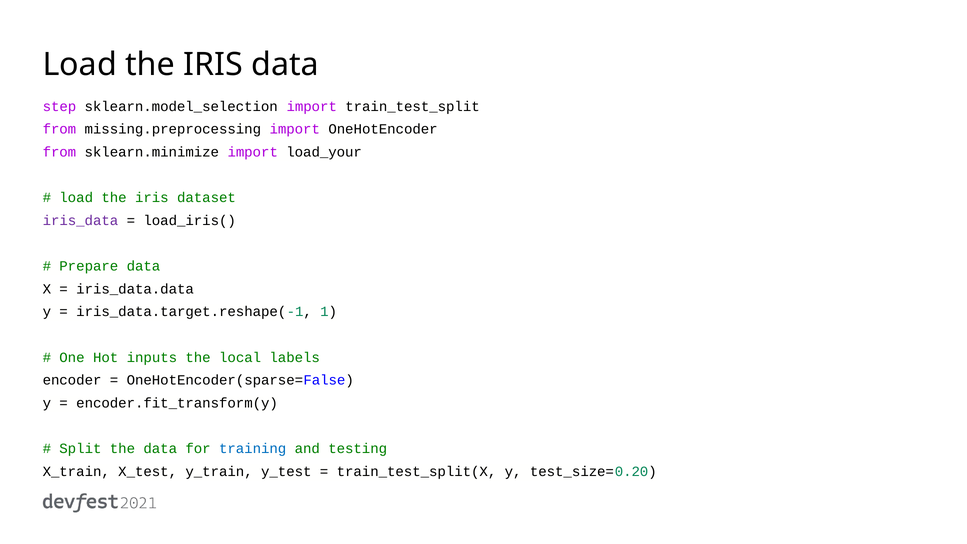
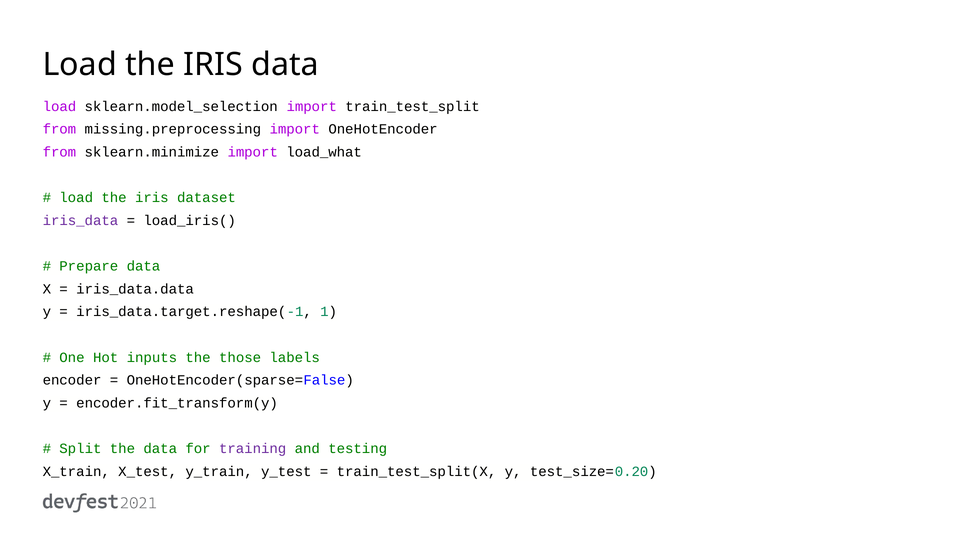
step at (59, 106): step -> load
load_your: load_your -> load_what
local: local -> those
training colour: blue -> purple
